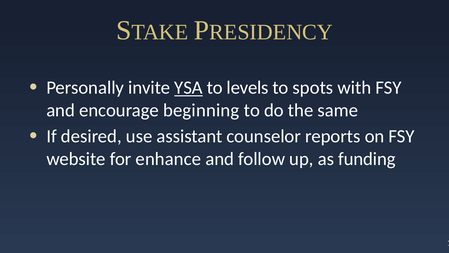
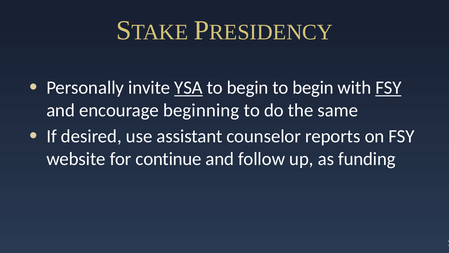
levels at (248, 88): levels -> begin
spots at (313, 88): spots -> begin
FSY at (388, 88) underline: none -> present
enhance: enhance -> continue
